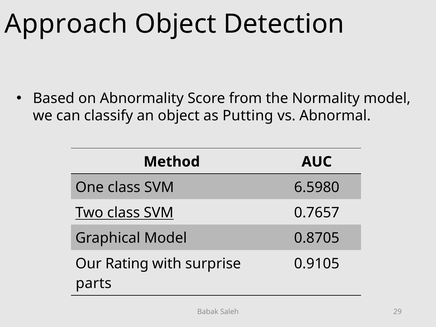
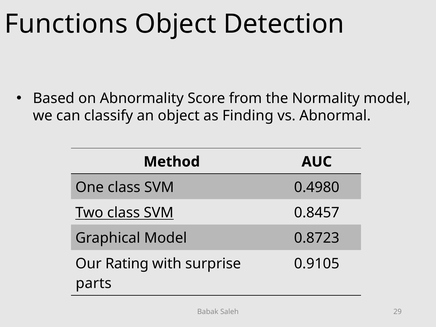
Approach: Approach -> Functions
Putting: Putting -> Finding
6.5980: 6.5980 -> 0.4980
0.7657: 0.7657 -> 0.8457
0.8705: 0.8705 -> 0.8723
